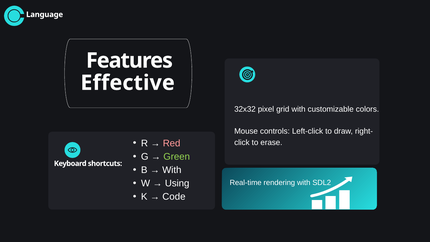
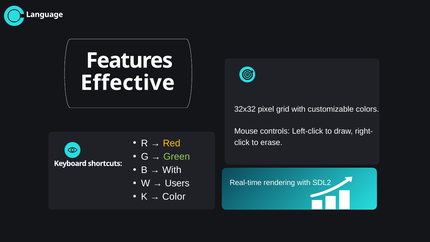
Red colour: pink -> yellow
Using: Using -> Users
Code: Code -> Color
